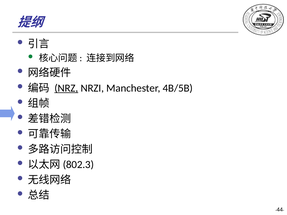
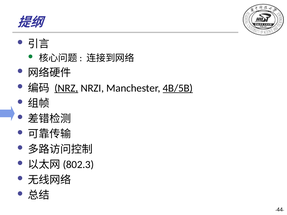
4B/5B underline: none -> present
